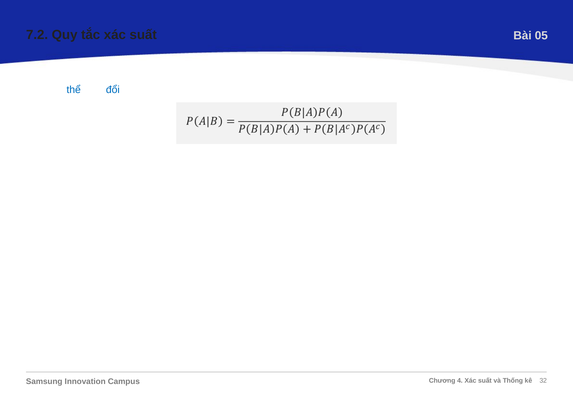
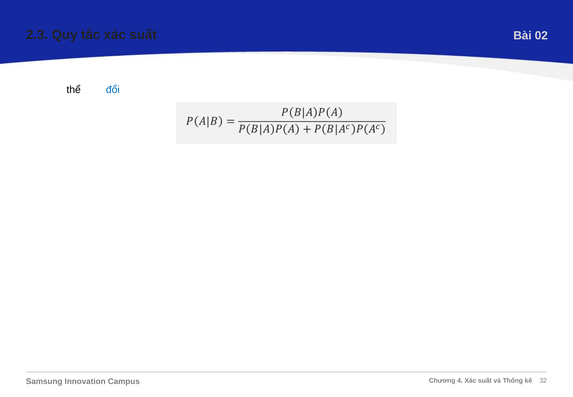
7.2: 7.2 -> 2.3
05: 05 -> 02
thể colour: blue -> black
